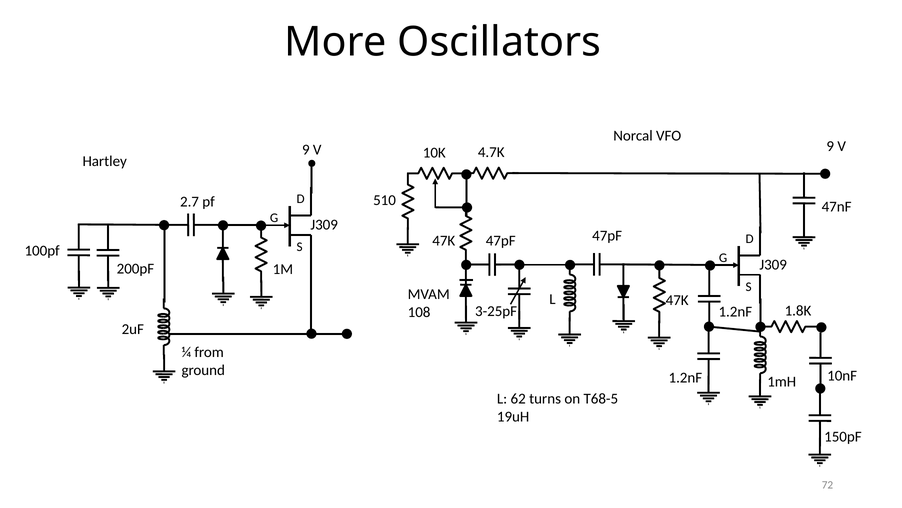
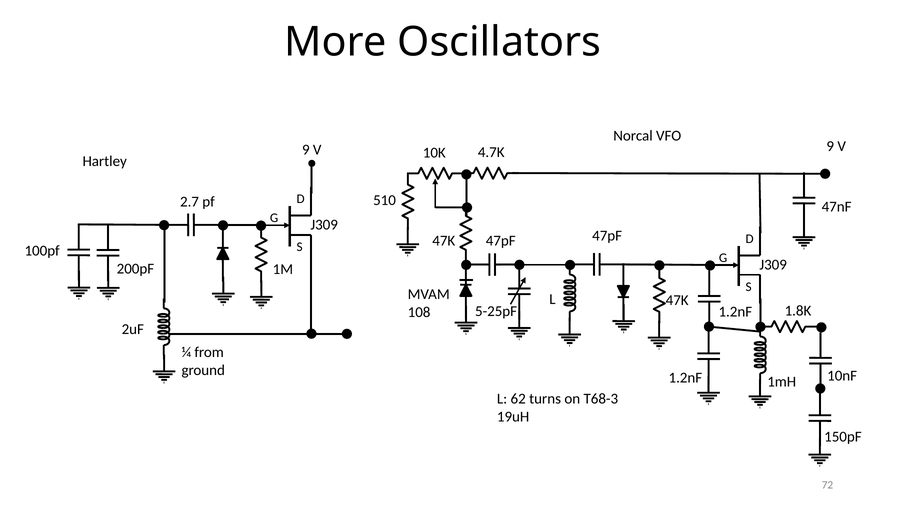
3-25pF: 3-25pF -> 5-25pF
T68-5: T68-5 -> T68-3
